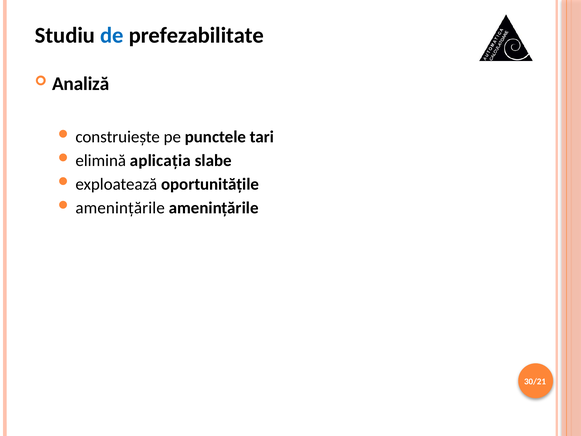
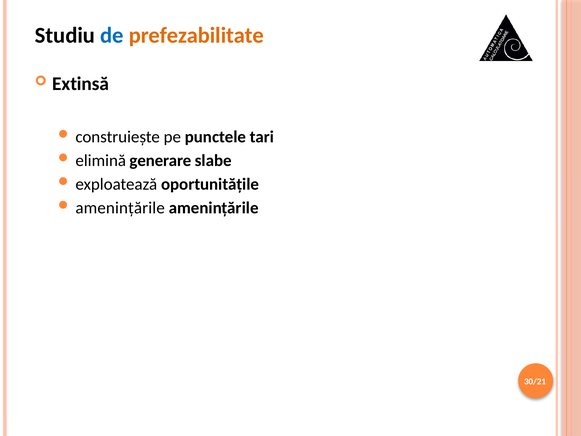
prefezabilitate colour: black -> orange
Analiză: Analiză -> Extinsă
aplicația: aplicația -> generare
